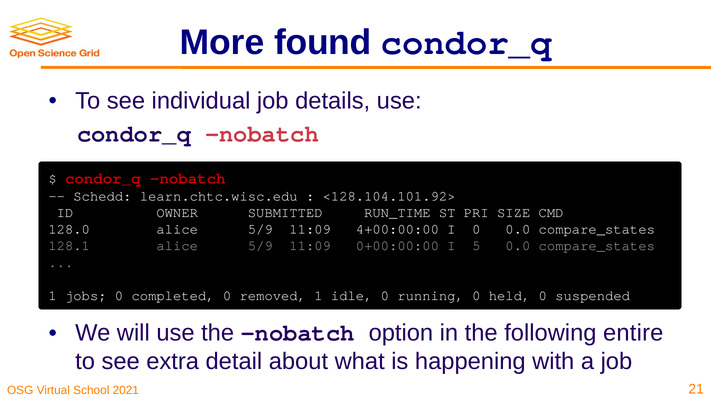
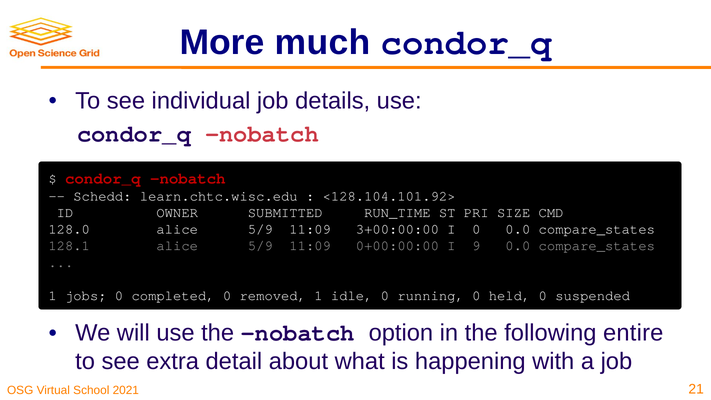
found: found -> much
4+00:00:00: 4+00:00:00 -> 3+00:00:00
5: 5 -> 9
